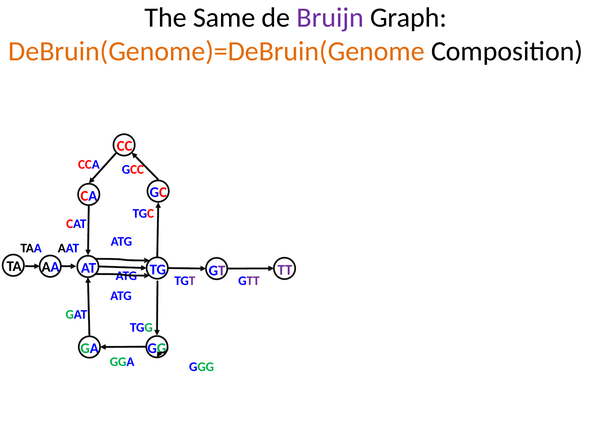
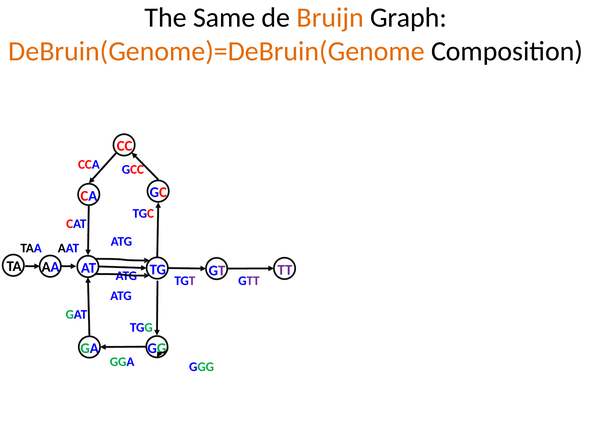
Bruijn colour: purple -> orange
